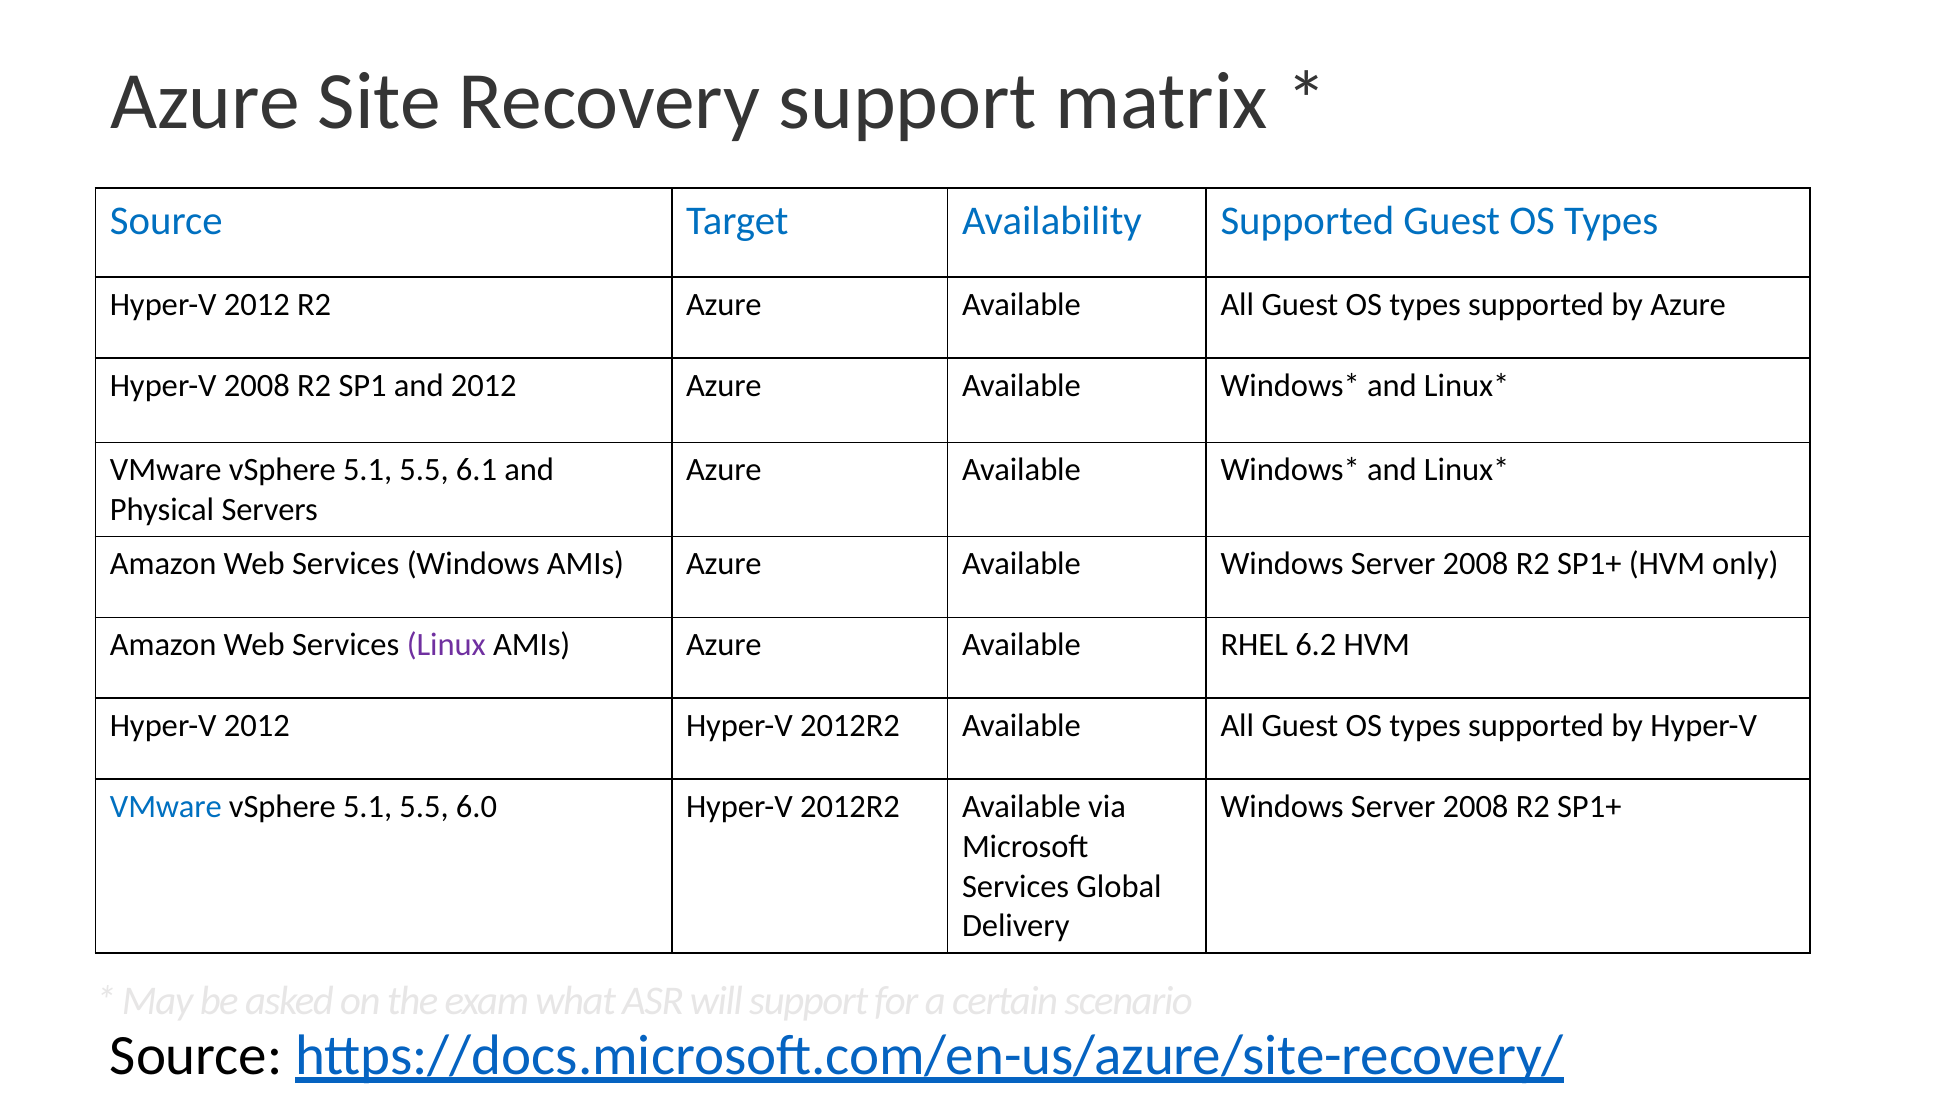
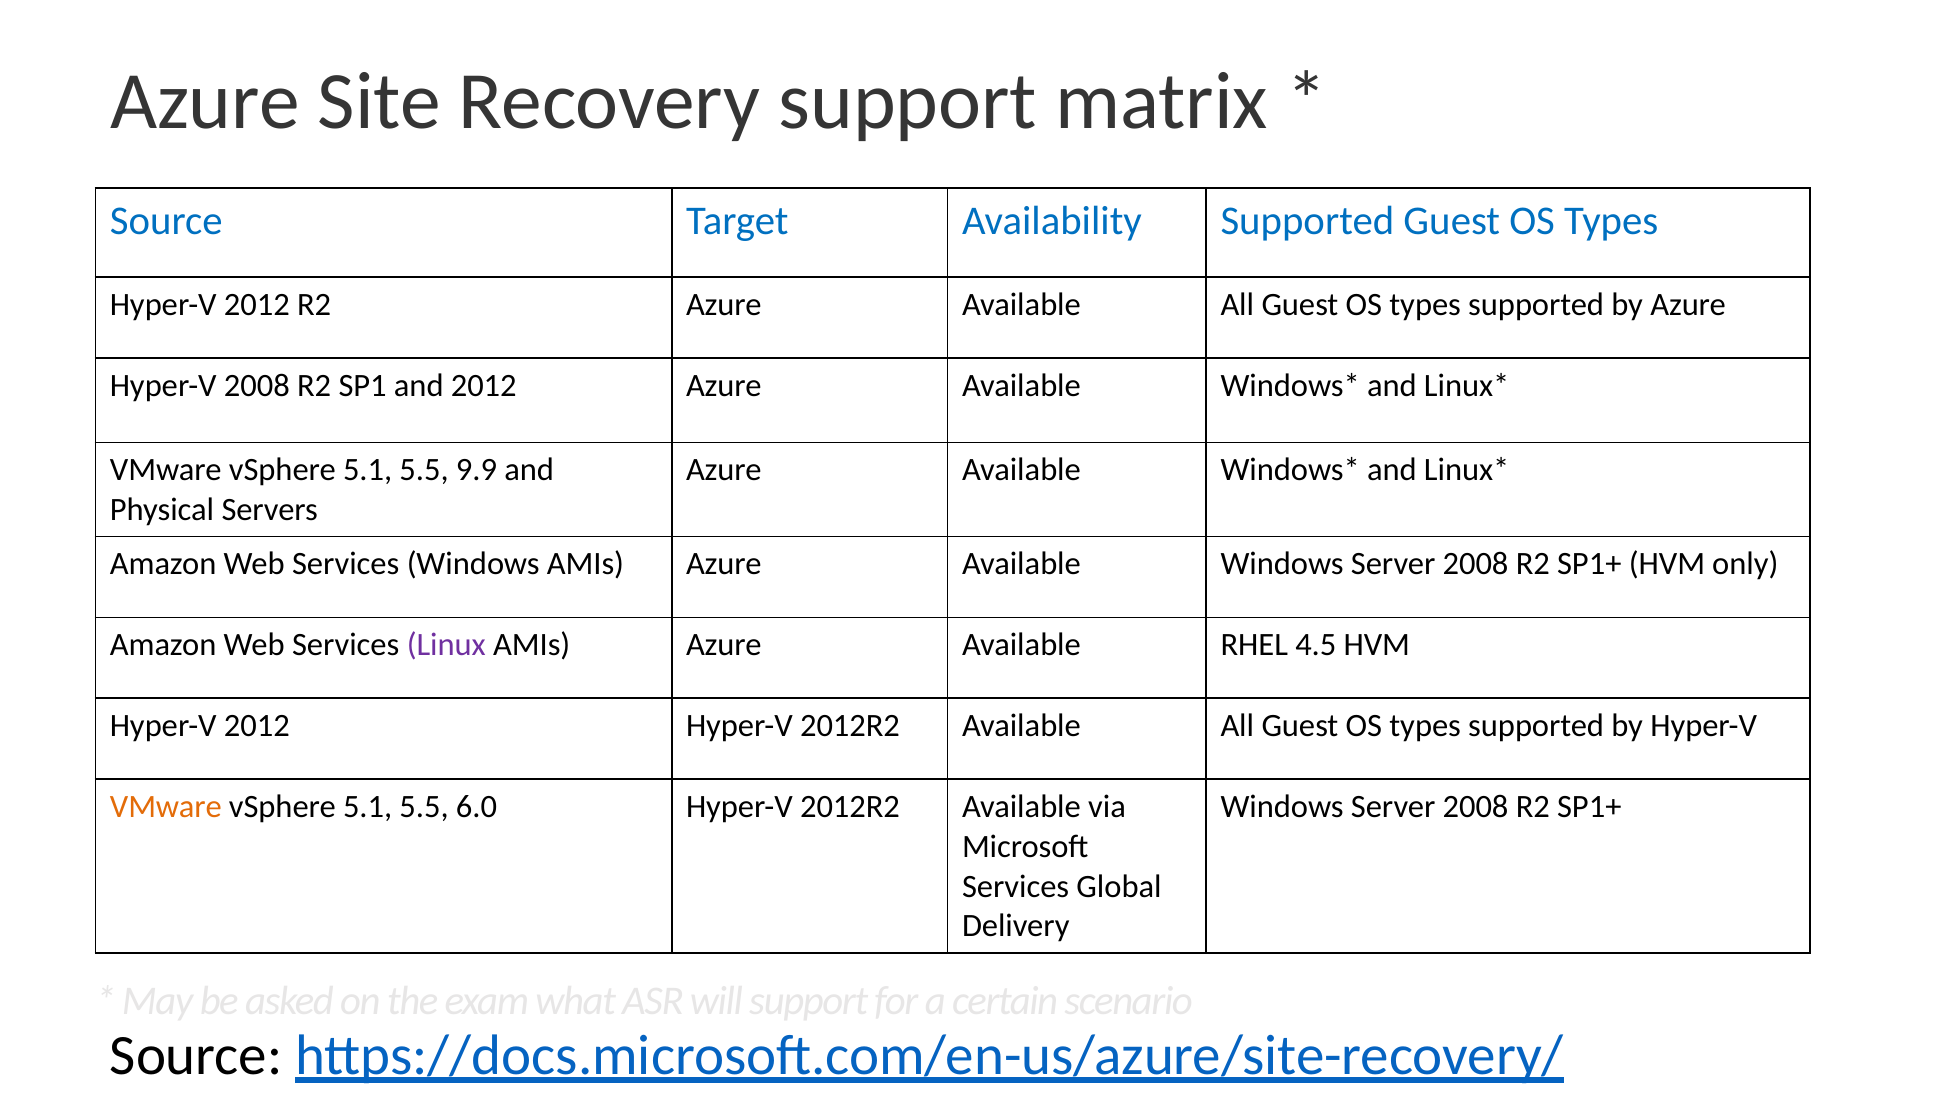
6.1: 6.1 -> 9.9
6.2: 6.2 -> 4.5
VMware at (166, 806) colour: blue -> orange
